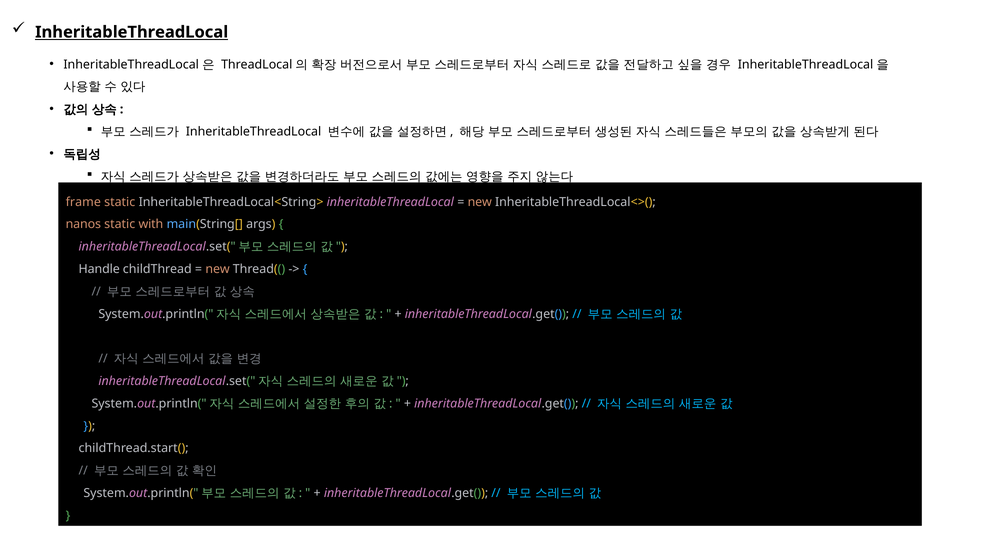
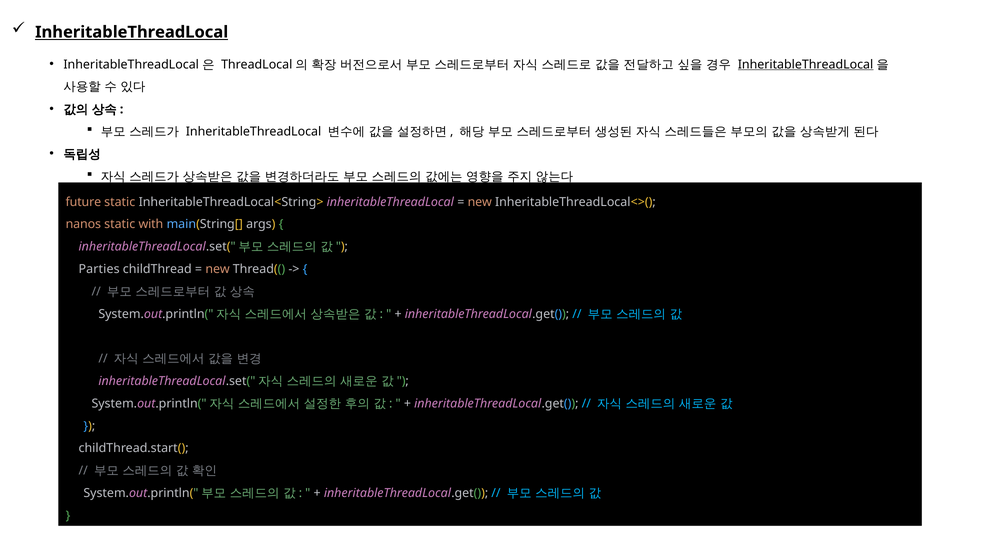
InheritableThreadLocal at (806, 64) underline: none -> present
frame: frame -> future
Handle: Handle -> Parties
